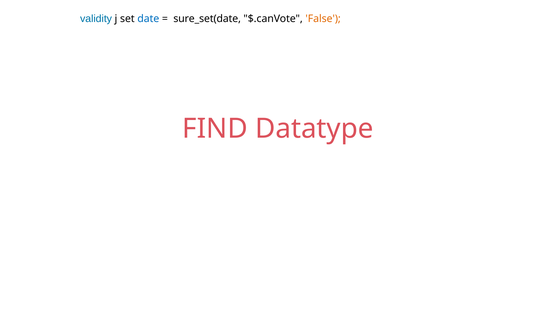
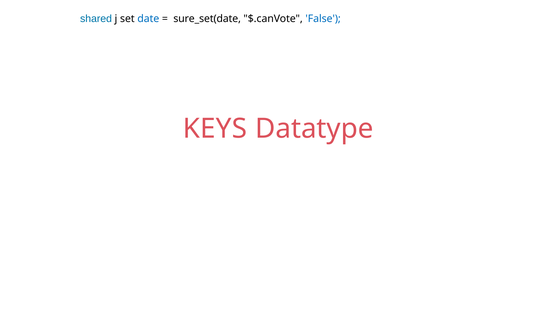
validity: validity -> shared
False colour: orange -> blue
FIND: FIND -> KEYS
